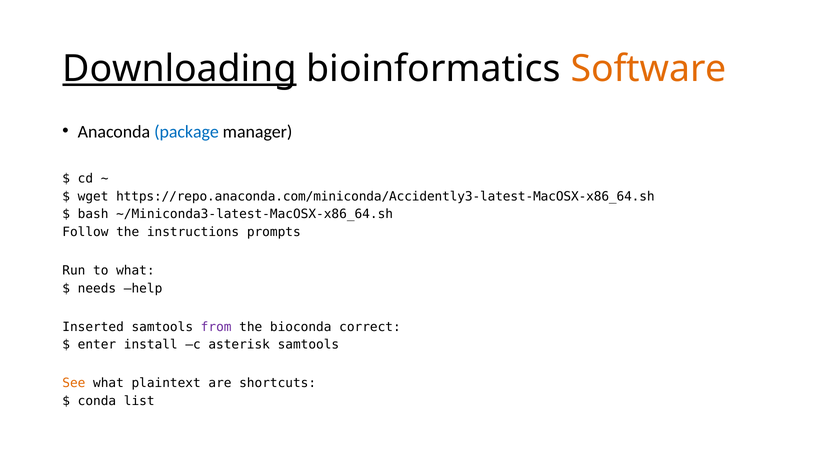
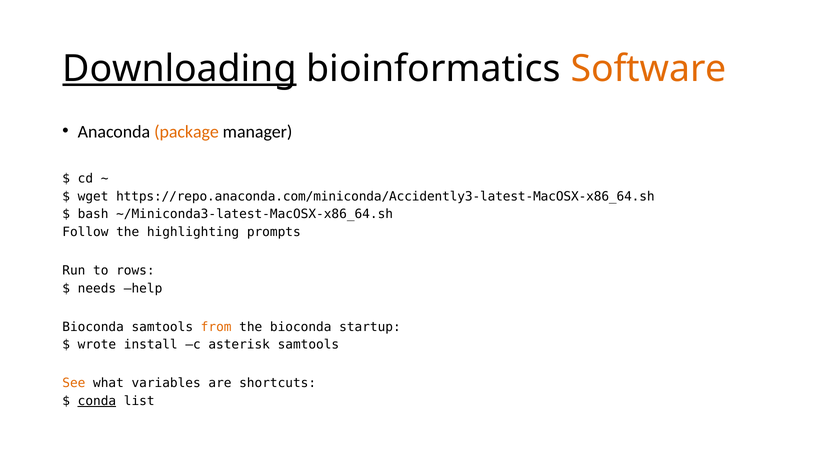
package colour: blue -> orange
instructions: instructions -> highlighting
to what: what -> rows
Inserted at (93, 327): Inserted -> Bioconda
from colour: purple -> orange
correct: correct -> startup
enter: enter -> wrote
plaintext: plaintext -> variables
conda underline: none -> present
